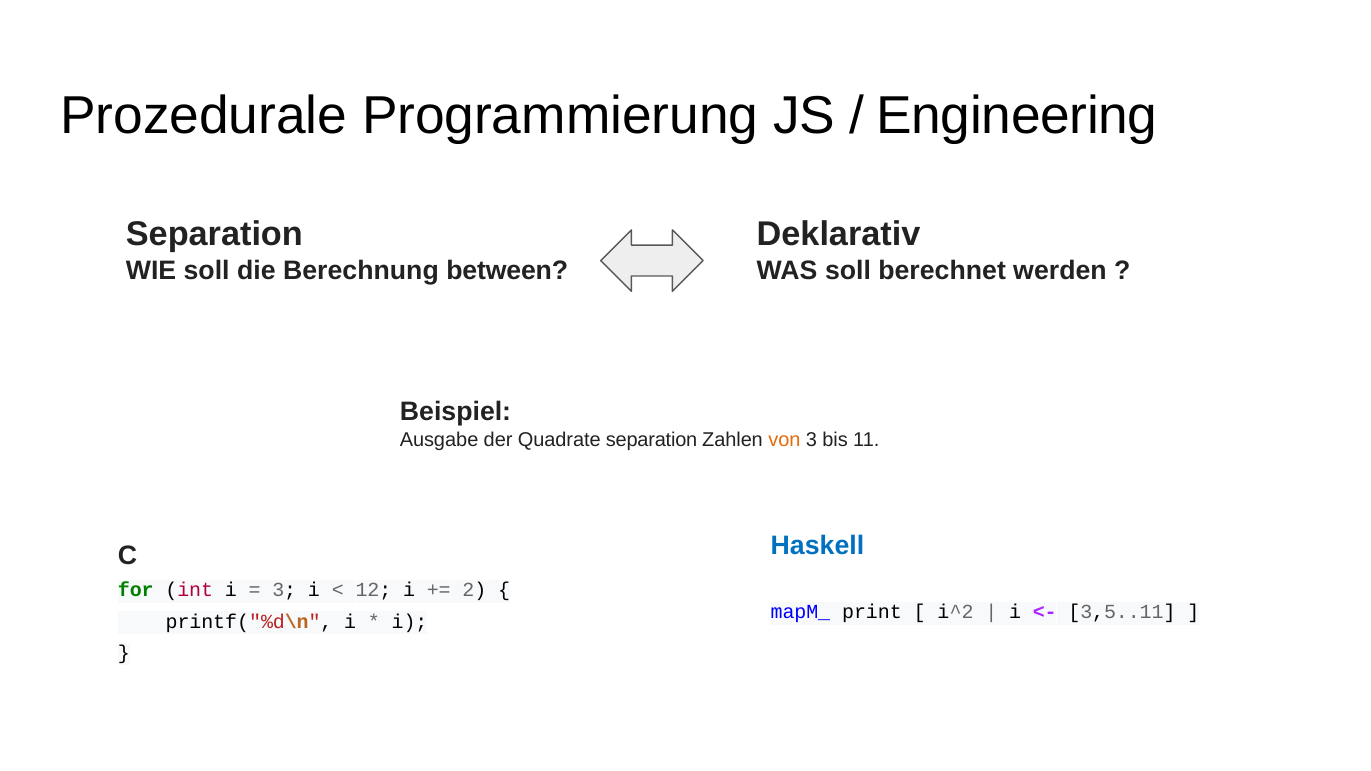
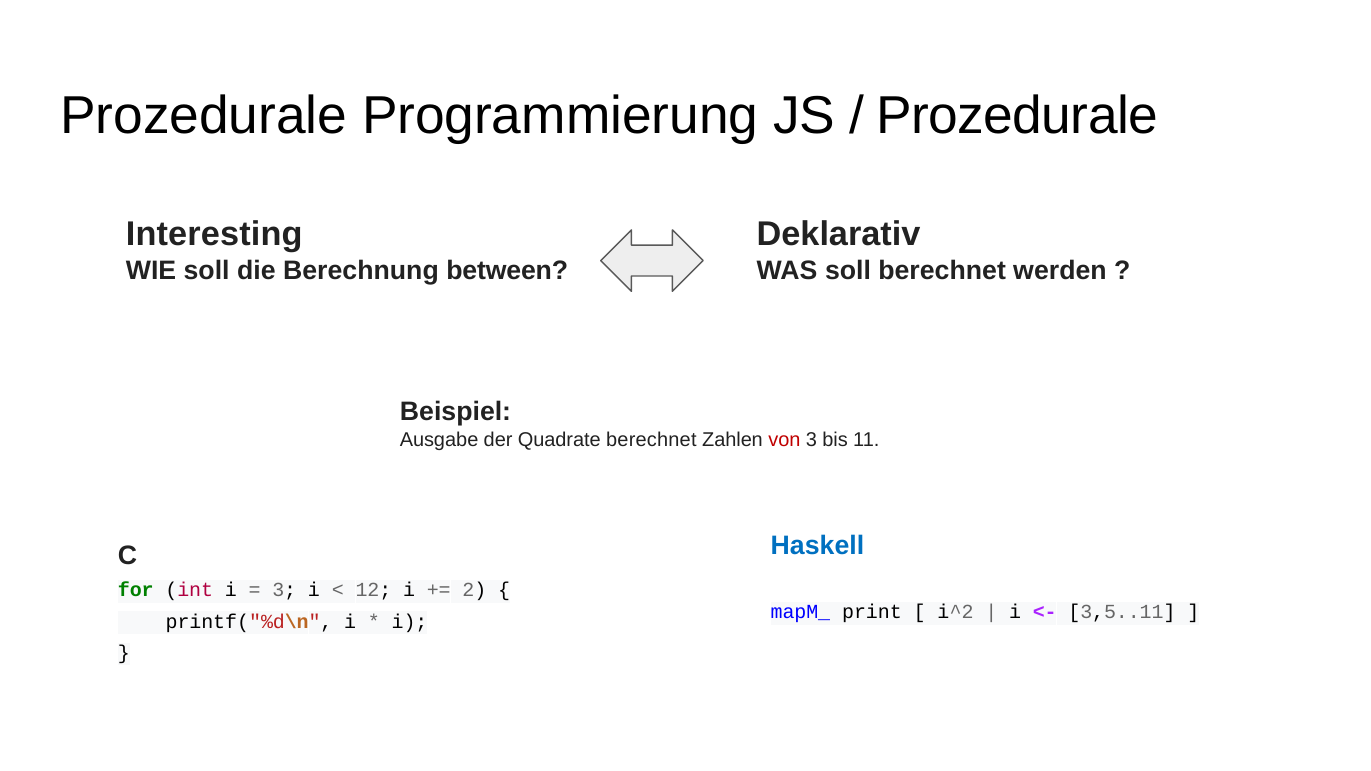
Engineering at (1017, 116): Engineering -> Prozedurale
Separation at (214, 234): Separation -> Interesting
Quadrate separation: separation -> berechnet
von colour: orange -> red
